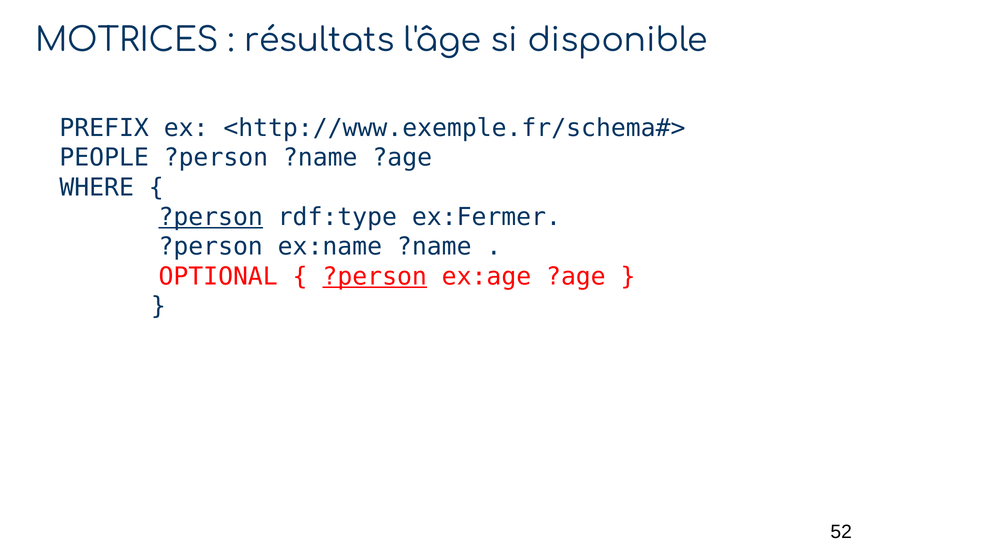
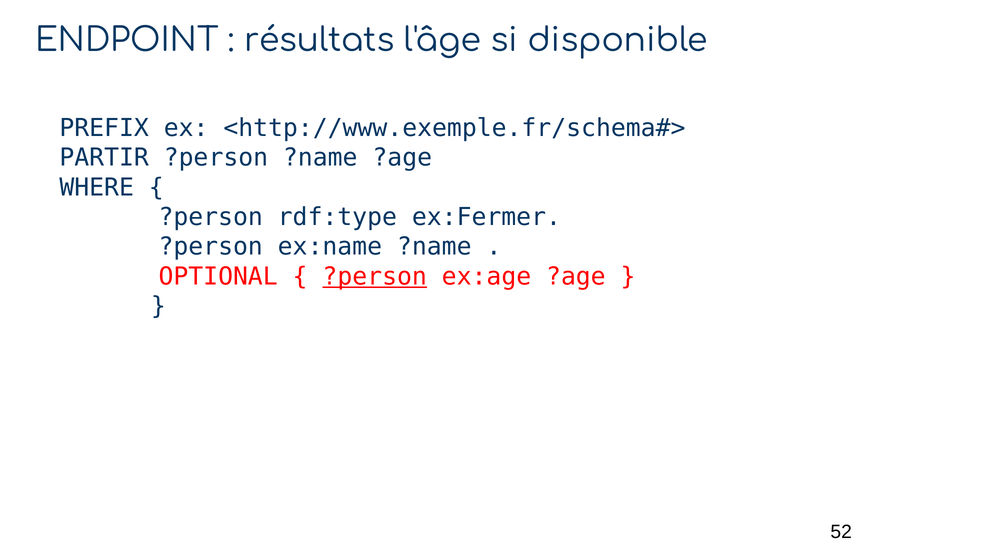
MOTRICES: MOTRICES -> ENDPOINT
PEOPLE: PEOPLE -> PARTIR
?person at (211, 217) underline: present -> none
